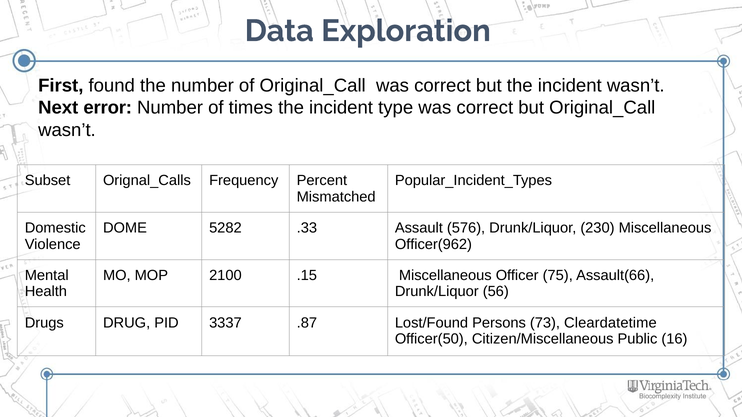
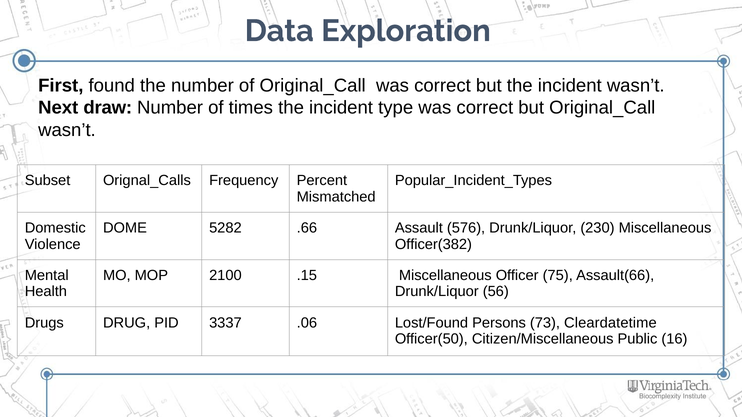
error: error -> draw
.33: .33 -> .66
Officer(962: Officer(962 -> Officer(382
.87: .87 -> .06
